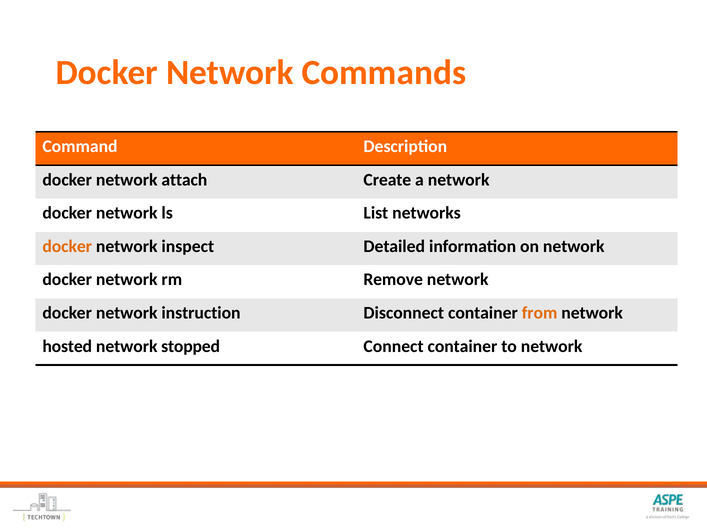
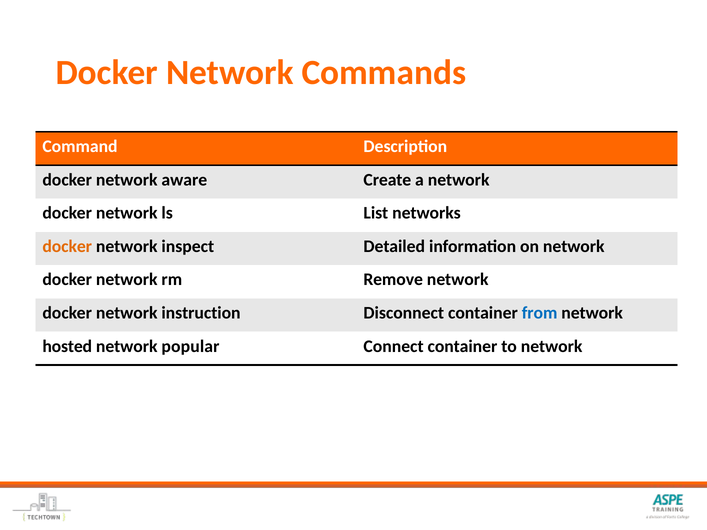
attach: attach -> aware
from colour: orange -> blue
stopped: stopped -> popular
